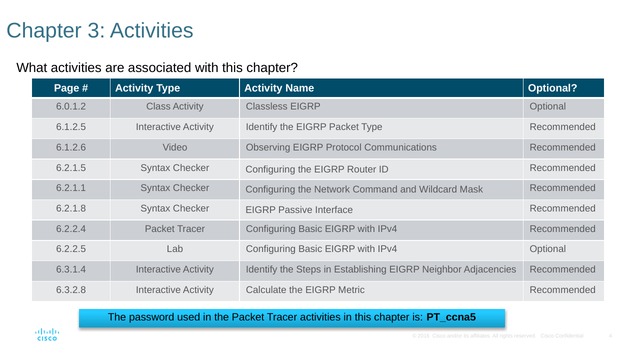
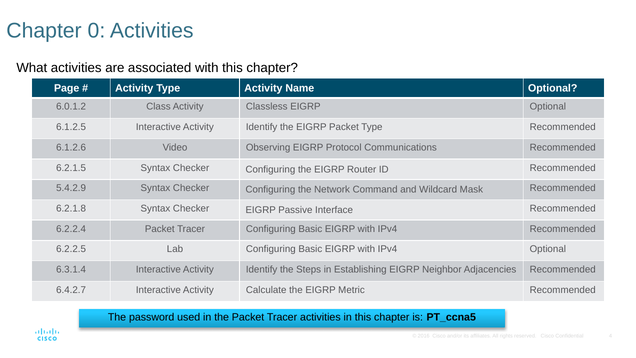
3: 3 -> 0
6.2.1.1: 6.2.1.1 -> 5.4.2.9
6.3.2.8: 6.3.2.8 -> 6.4.2.7
